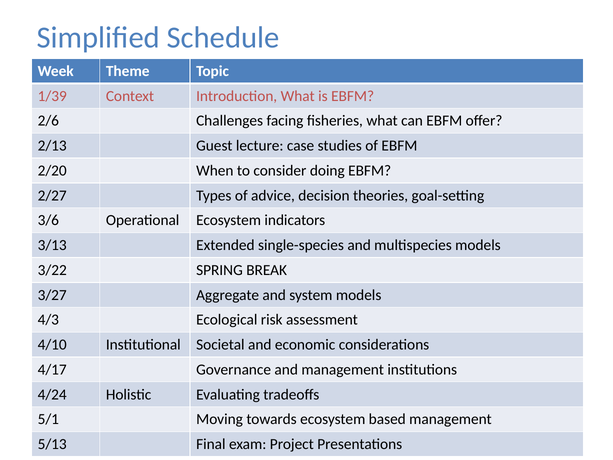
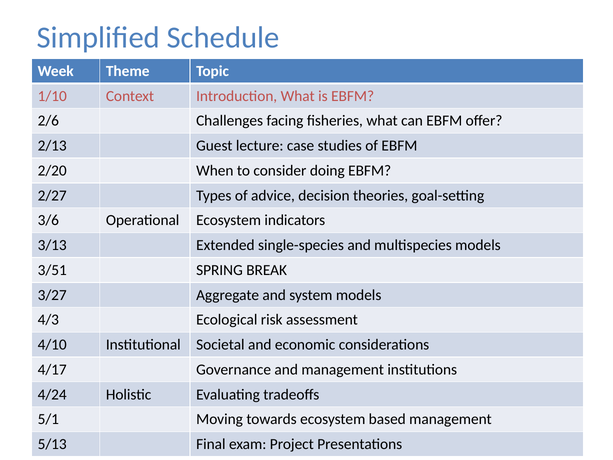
1/39: 1/39 -> 1/10
3/22: 3/22 -> 3/51
